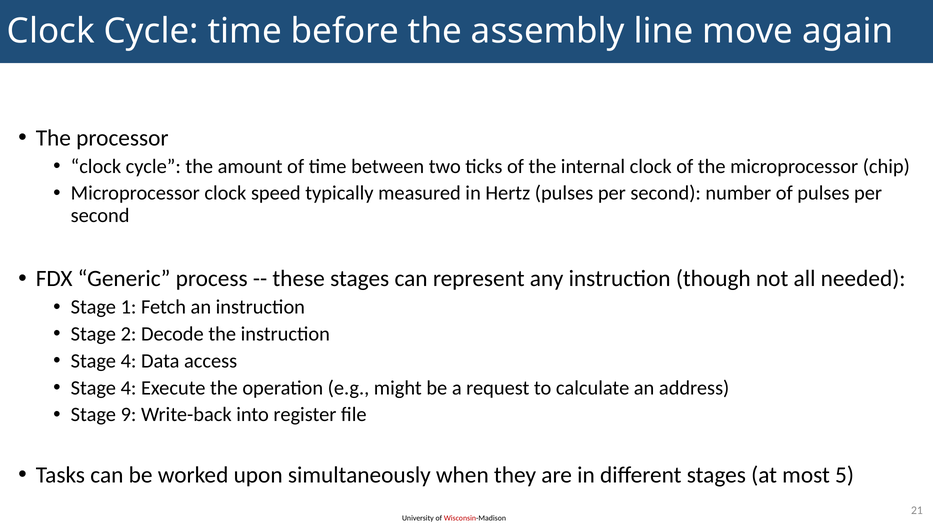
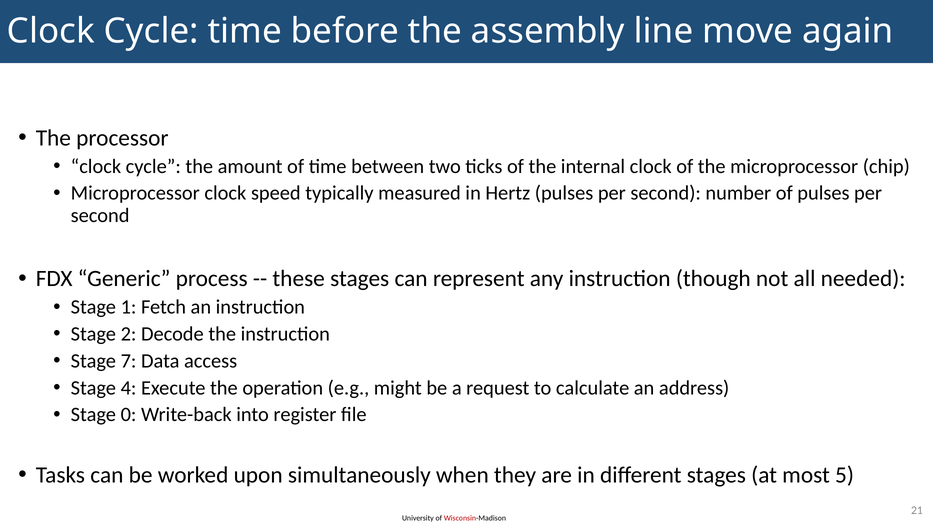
4 at (129, 361): 4 -> 7
9: 9 -> 0
